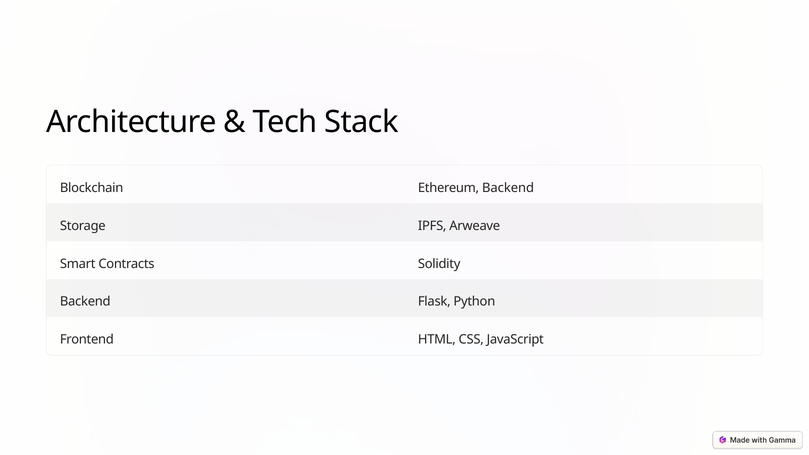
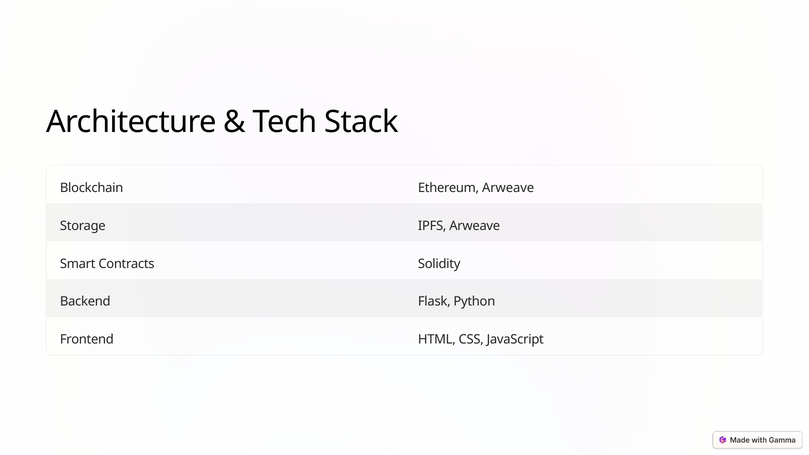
Ethereum Backend: Backend -> Arweave
